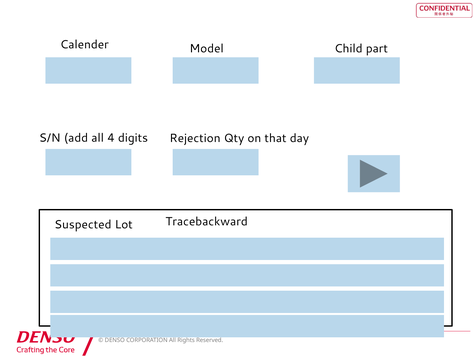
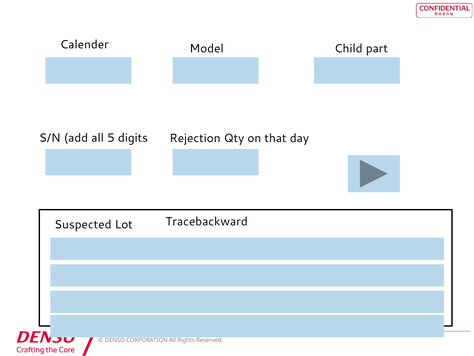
4: 4 -> 5
